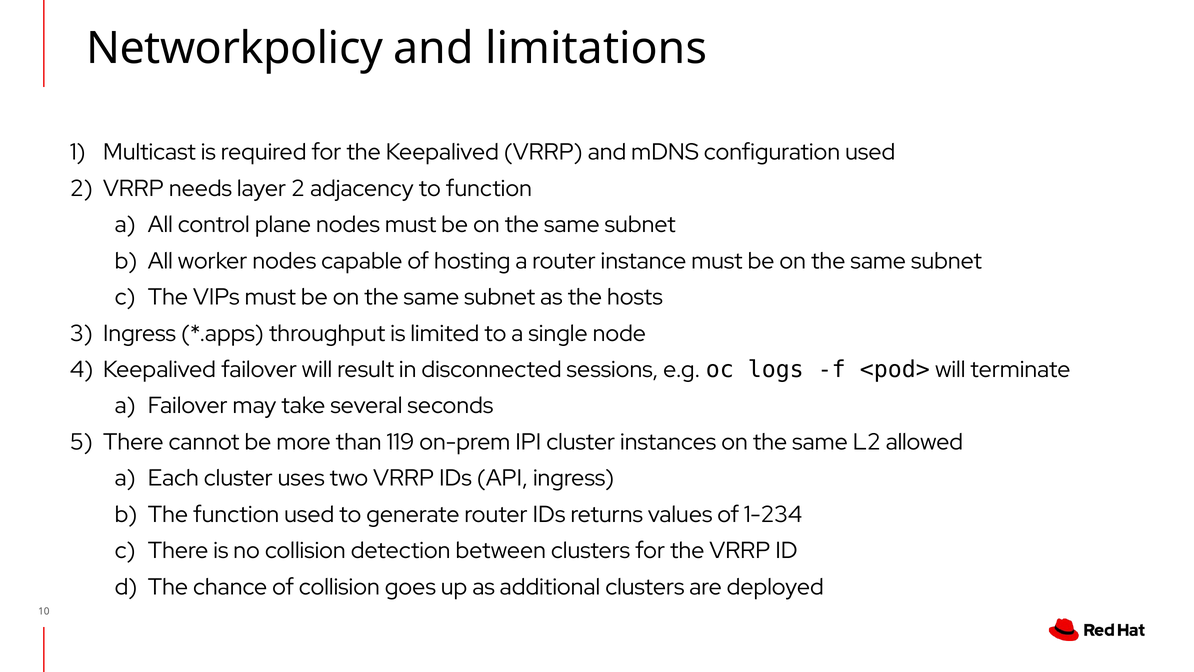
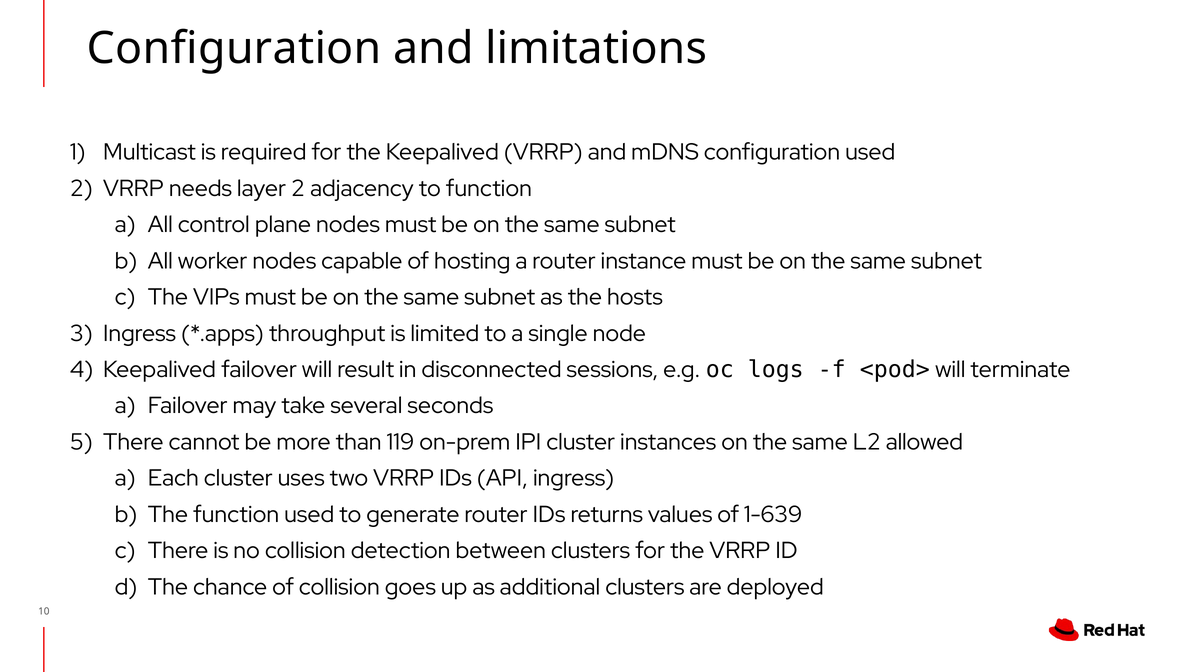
Networkpolicy at (234, 49): Networkpolicy -> Configuration
1-234: 1-234 -> 1-639
